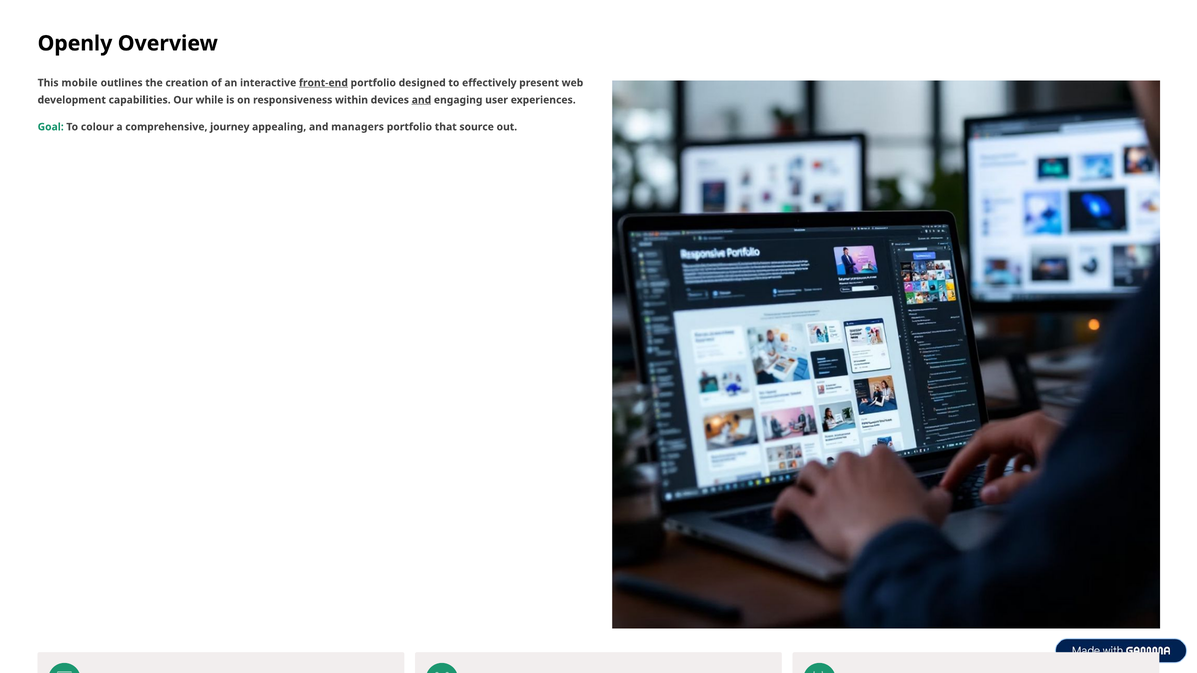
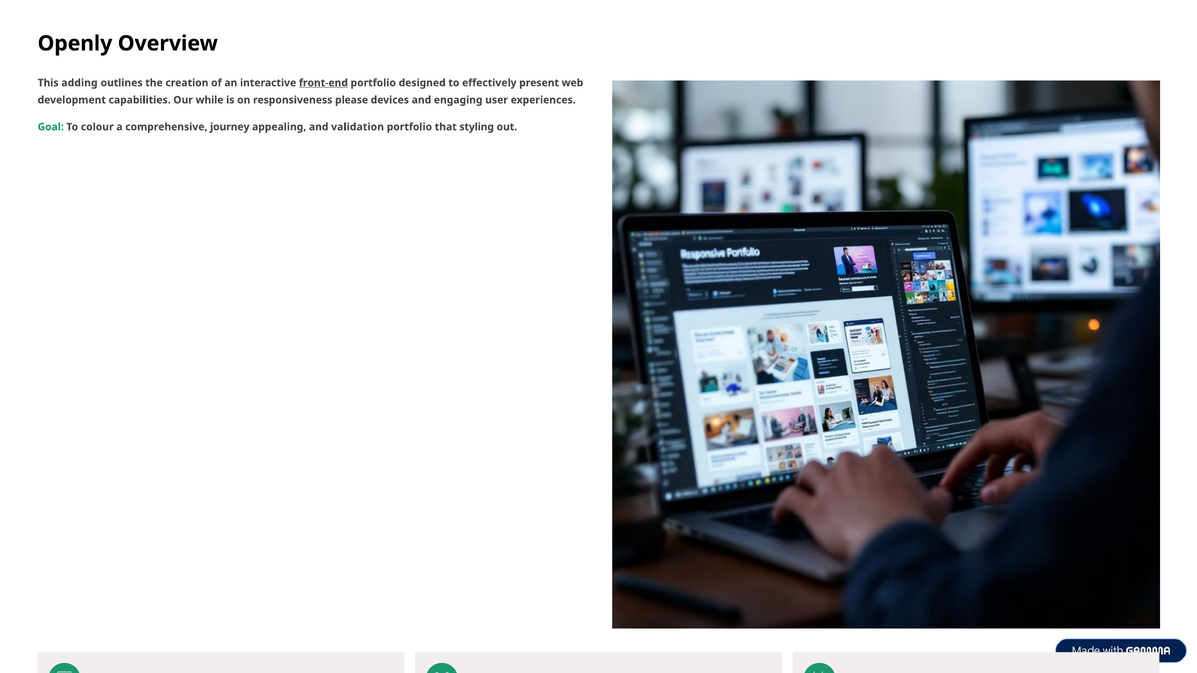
mobile: mobile -> adding
within: within -> please
and at (421, 100) underline: present -> none
managers: managers -> validation
source: source -> styling
